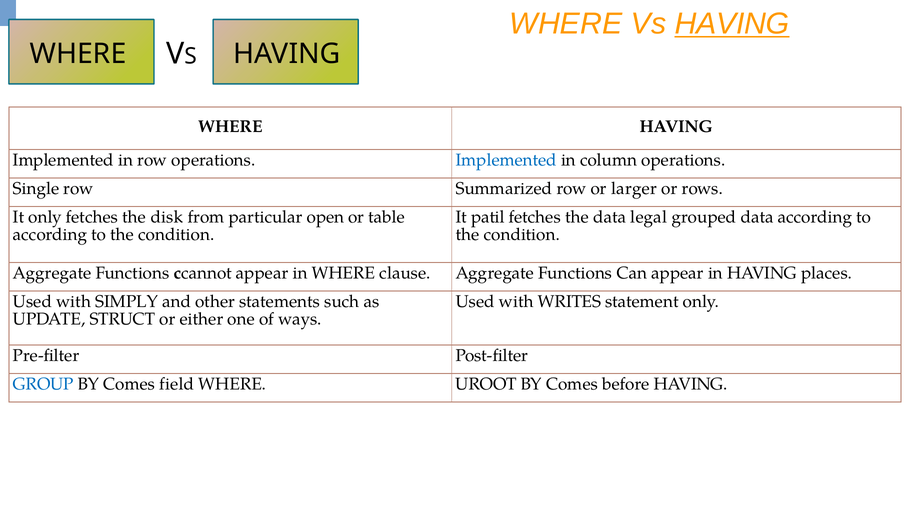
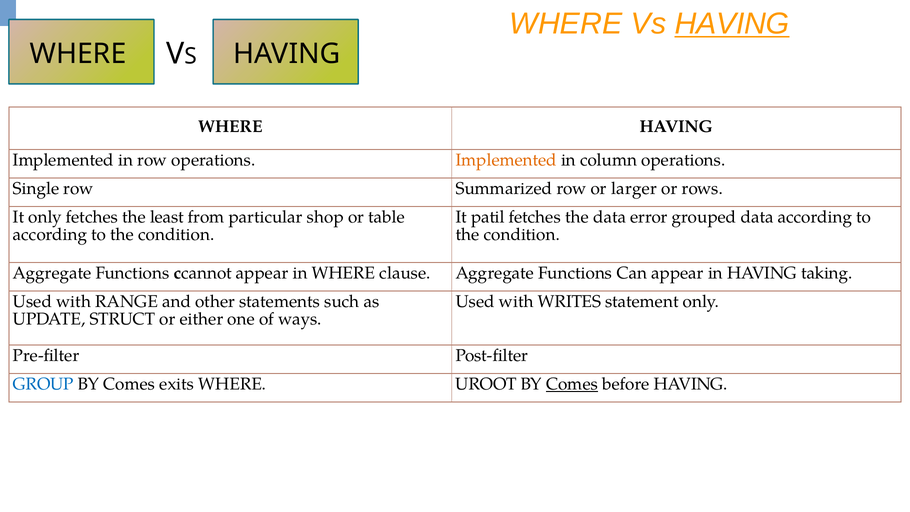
Implemented at (506, 160) colour: blue -> orange
disk: disk -> least
open: open -> shop
legal: legal -> error
places: places -> taking
SIMPLY: SIMPLY -> RANGE
field: field -> exits
Comes at (572, 384) underline: none -> present
